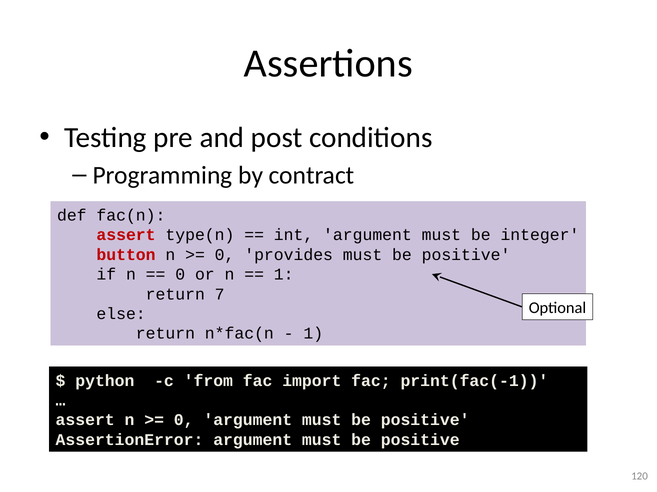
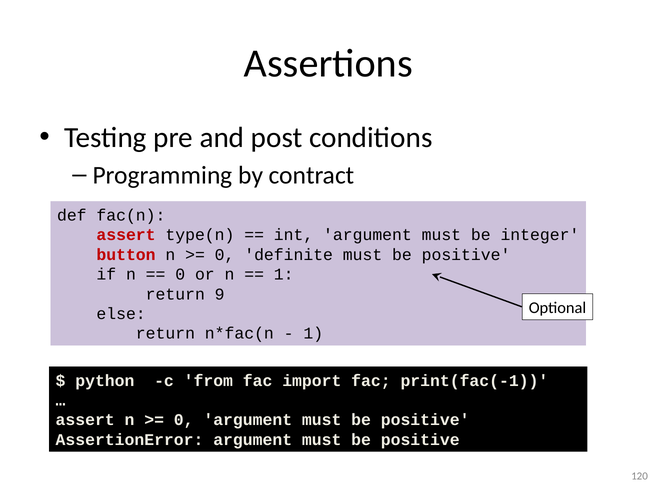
provides: provides -> definite
7: 7 -> 9
